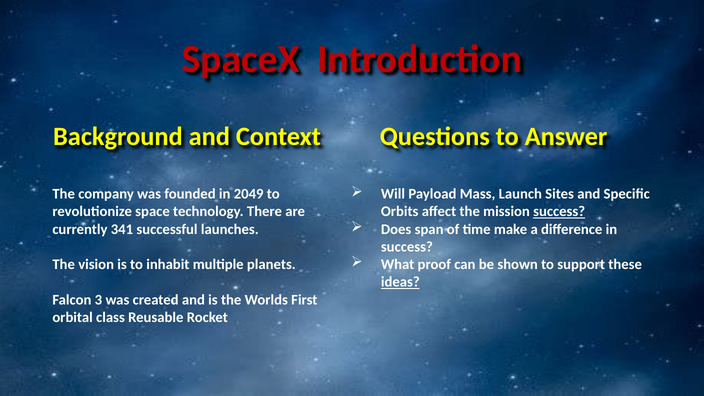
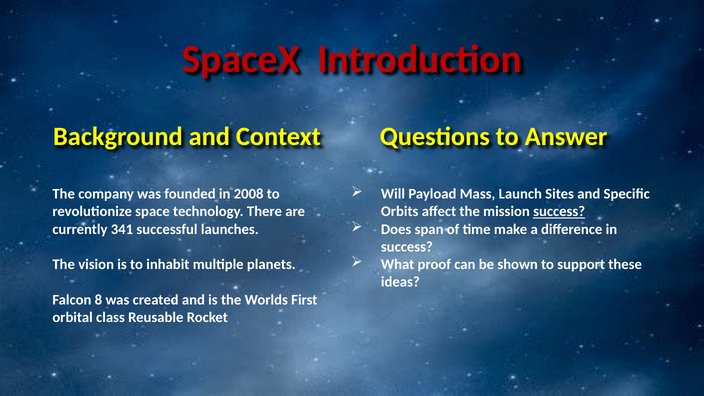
2049: 2049 -> 2008
ideas underline: present -> none
3: 3 -> 8
